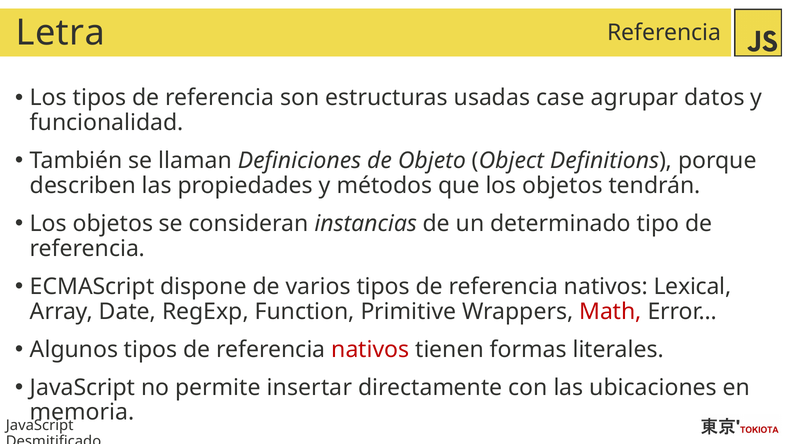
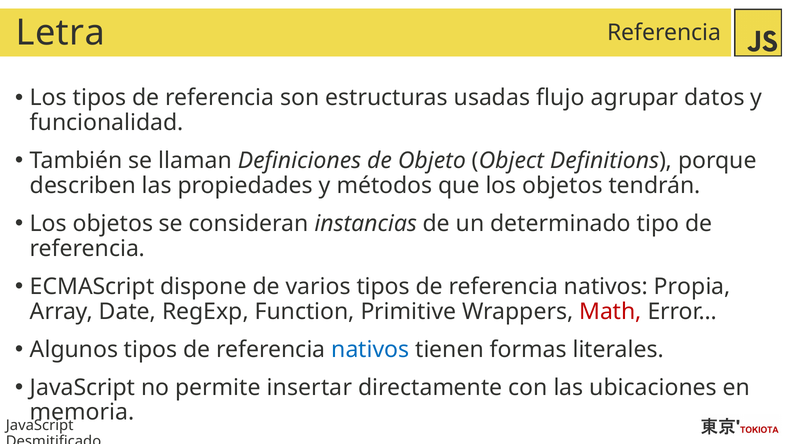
case: case -> flujo
Lexical: Lexical -> Propia
nativos at (370, 350) colour: red -> blue
